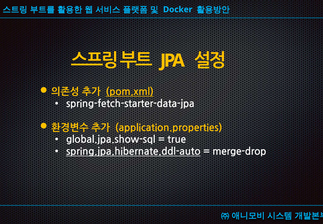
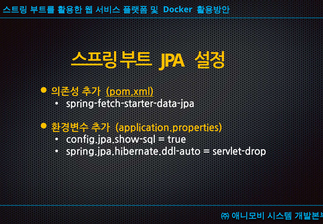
global.jpa.show-sql: global.jpa.show-sql -> config.jpa.show-sql
spring.jpa.hibernate.ddl-auto underline: present -> none
merge-drop: merge-drop -> servlet-drop
